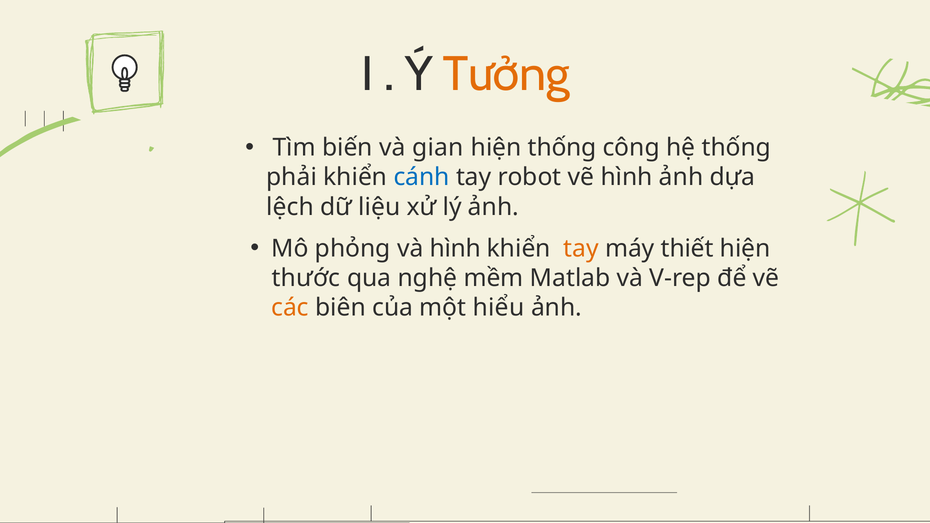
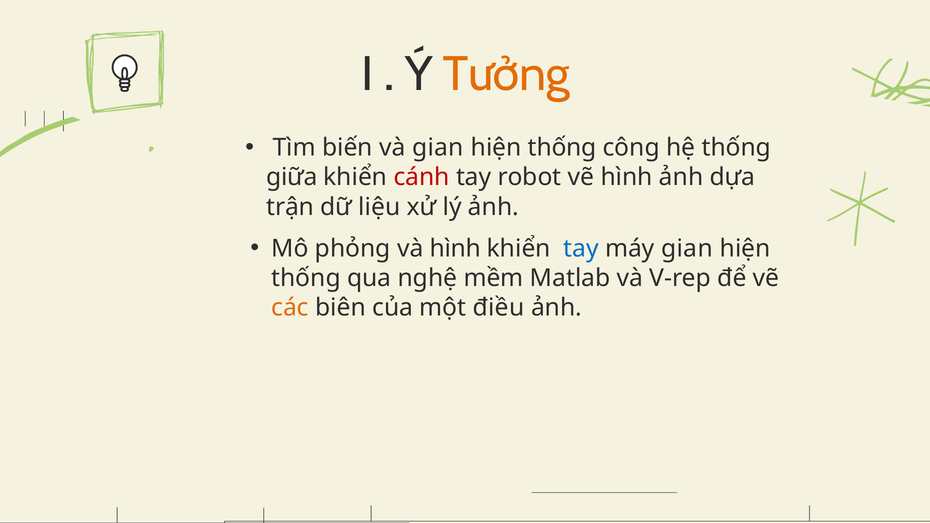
phải: phải -> giữa
cánh colour: blue -> red
lệch: lệch -> trận
tay at (581, 249) colour: orange -> blue
máy thiết: thiết -> gian
thước at (306, 278): thước -> thống
hiểu: hiểu -> điều
